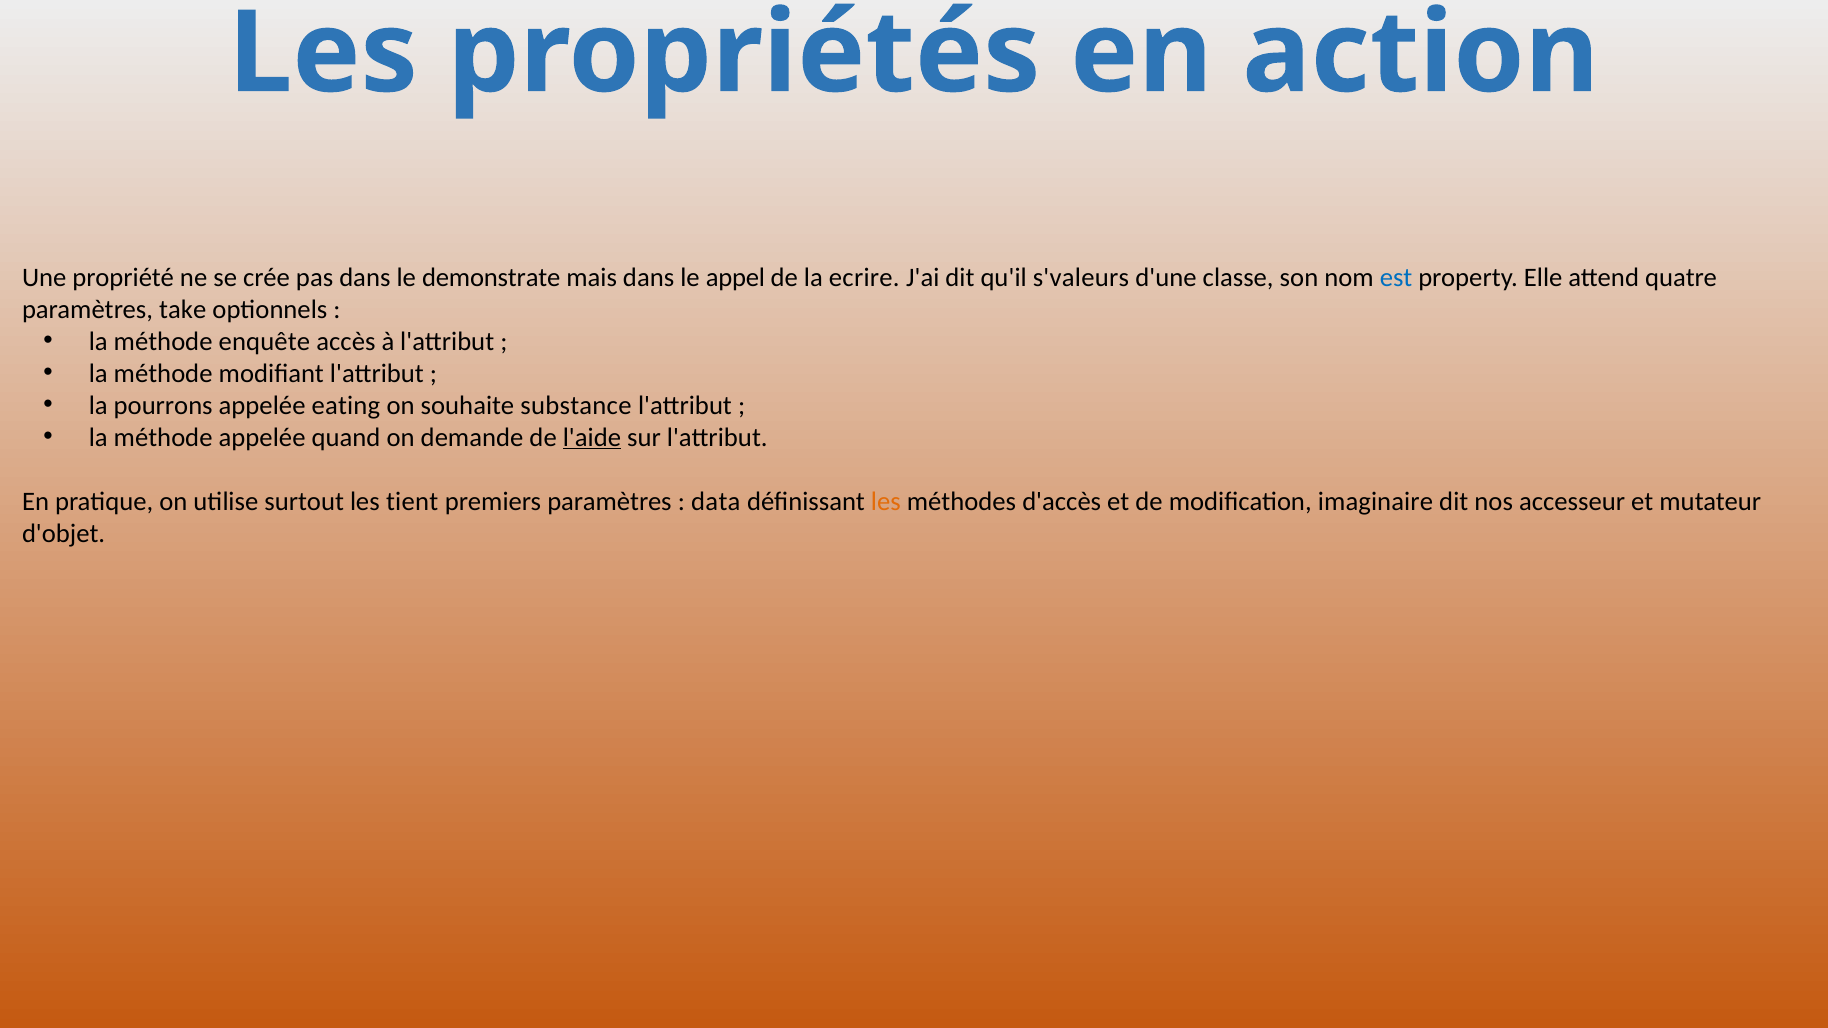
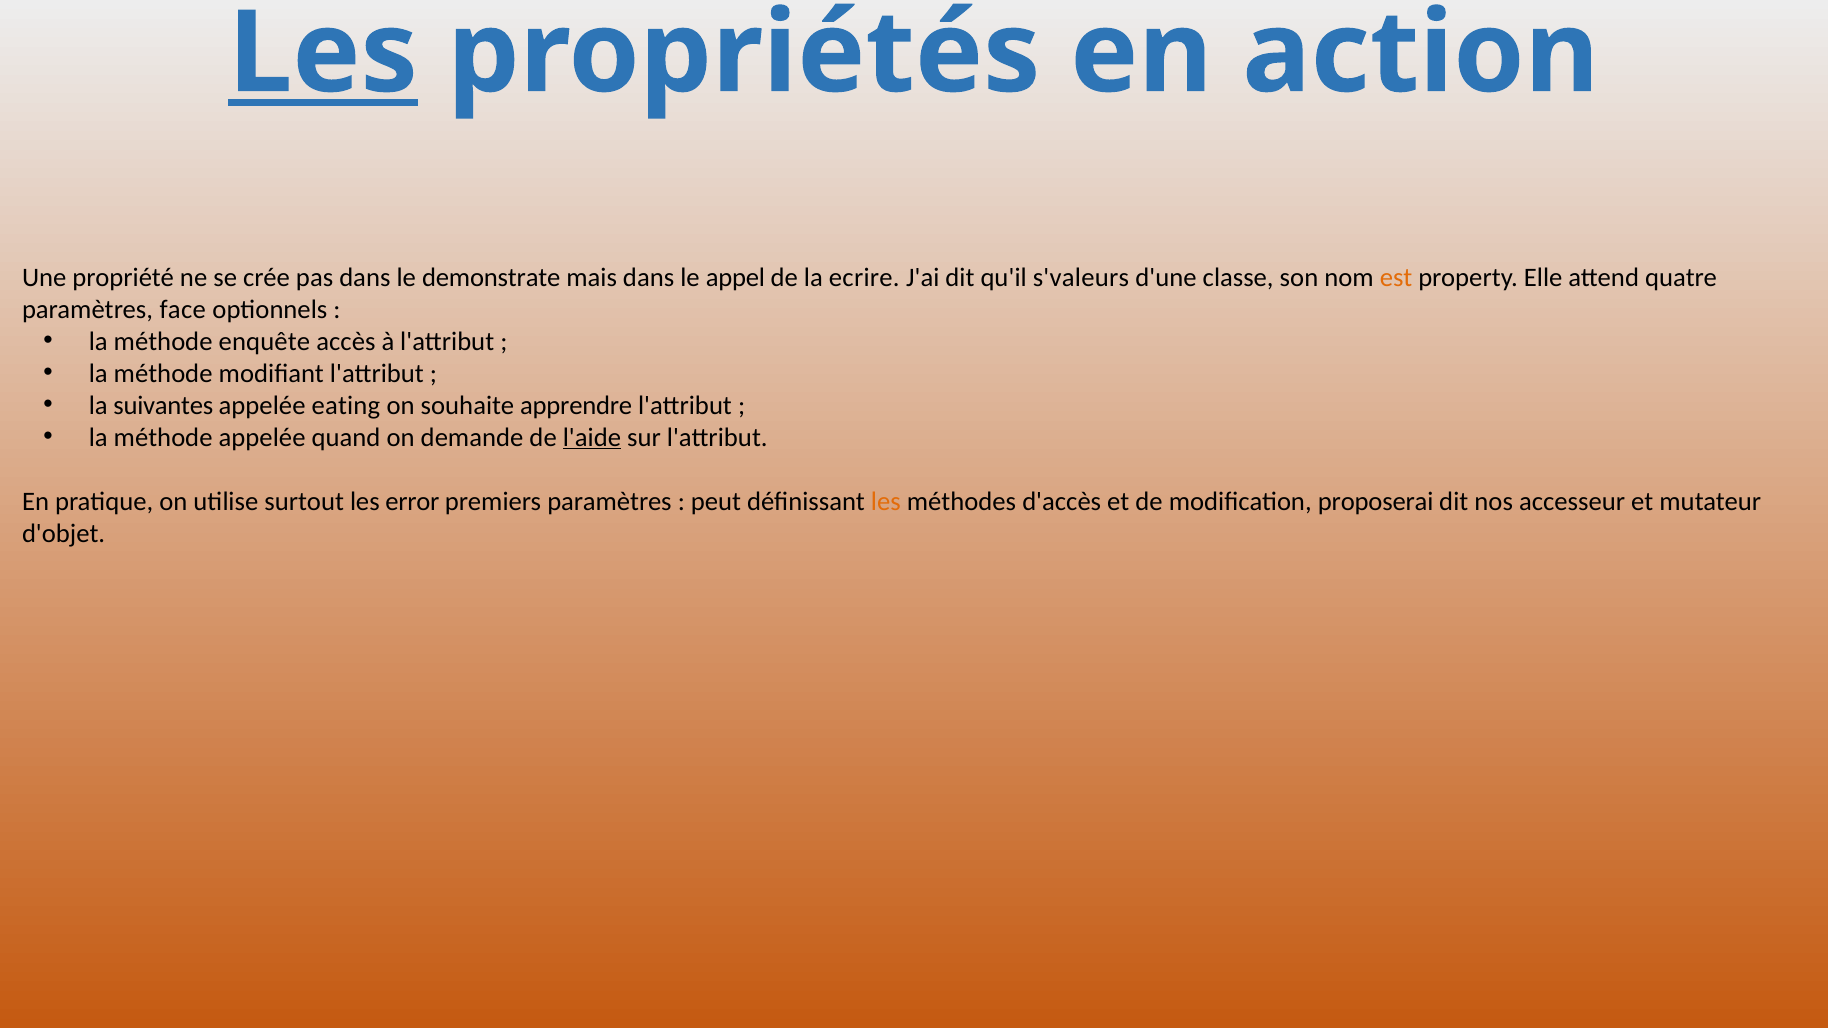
Les at (323, 54) underline: none -> present
est colour: blue -> orange
take: take -> face
pourrons: pourrons -> suivantes
substance: substance -> apprendre
tient: tient -> error
data: data -> peut
imaginaire: imaginaire -> proposerai
